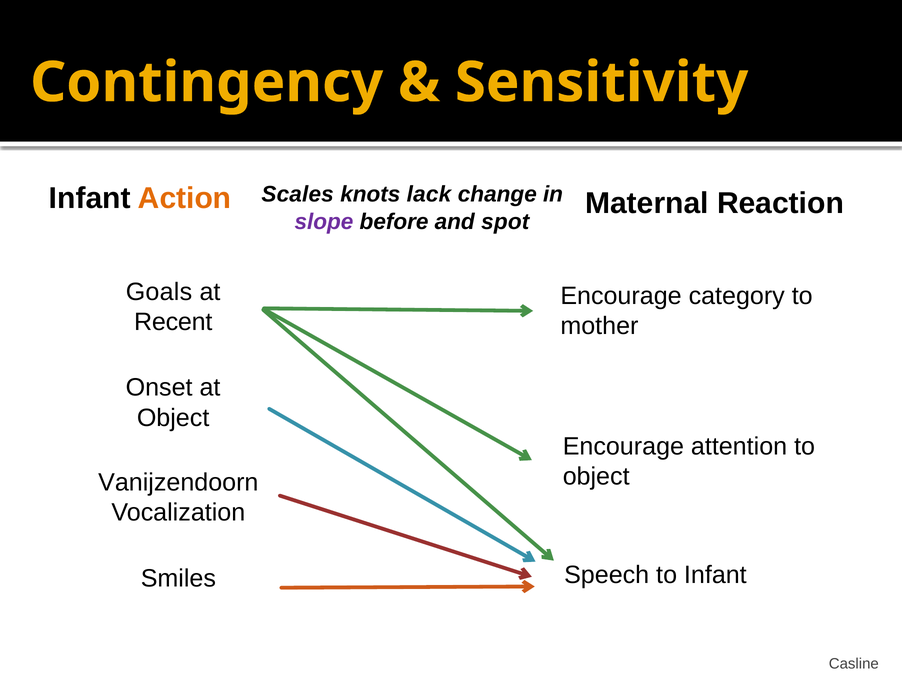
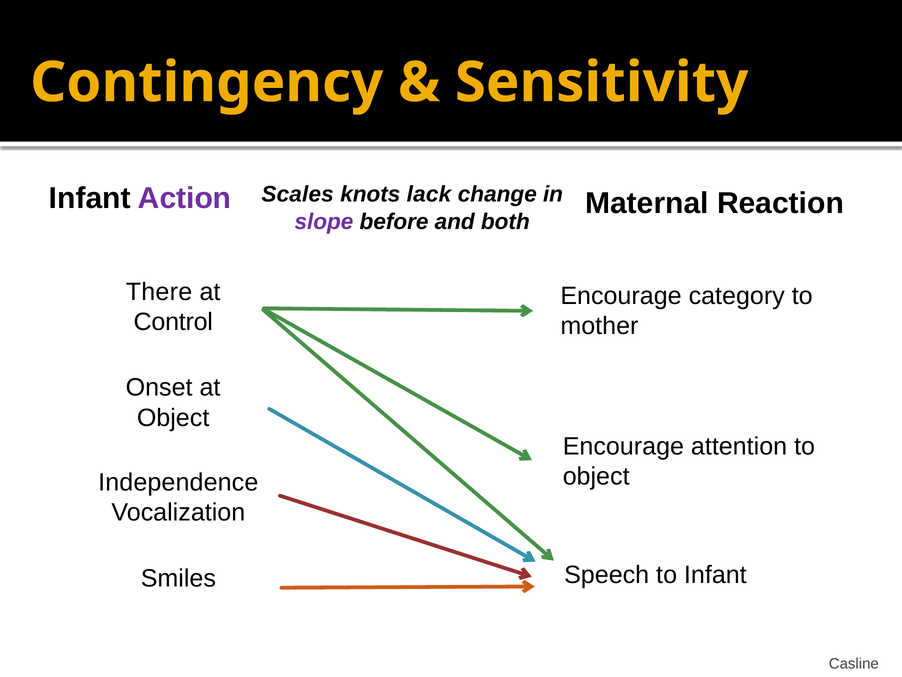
Action colour: orange -> purple
spot: spot -> both
Goals: Goals -> There
Recent: Recent -> Control
Vanijzendoorn: Vanijzendoorn -> Independence
